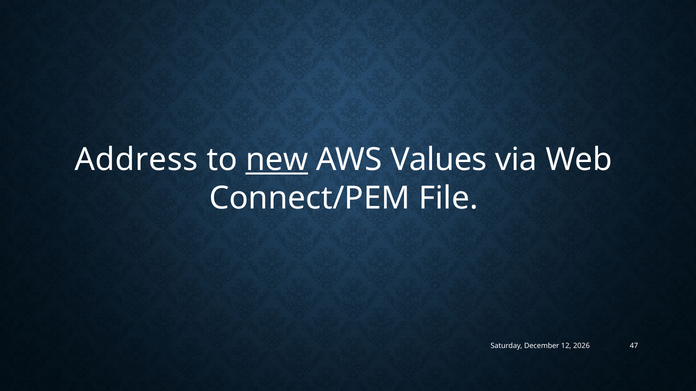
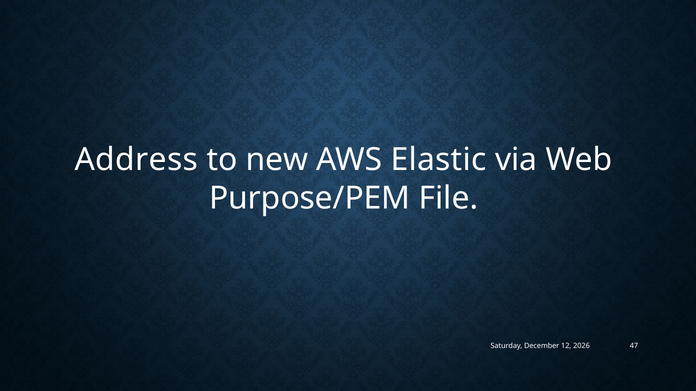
new underline: present -> none
Values: Values -> Elastic
Connect/PEM: Connect/PEM -> Purpose/PEM
